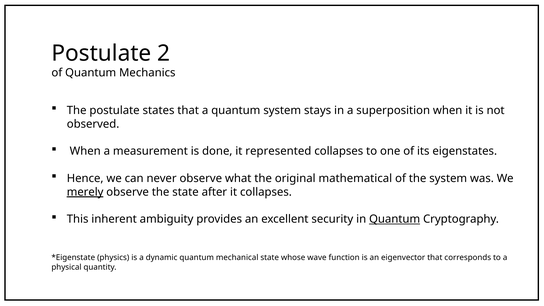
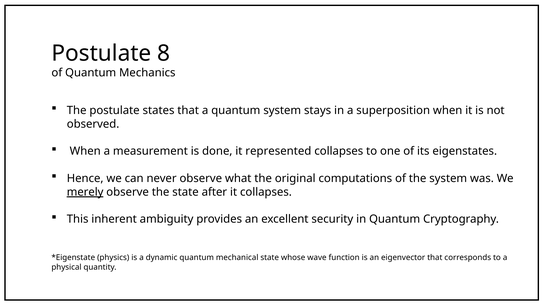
2: 2 -> 8
mathematical: mathematical -> computations
Quantum at (395, 219) underline: present -> none
